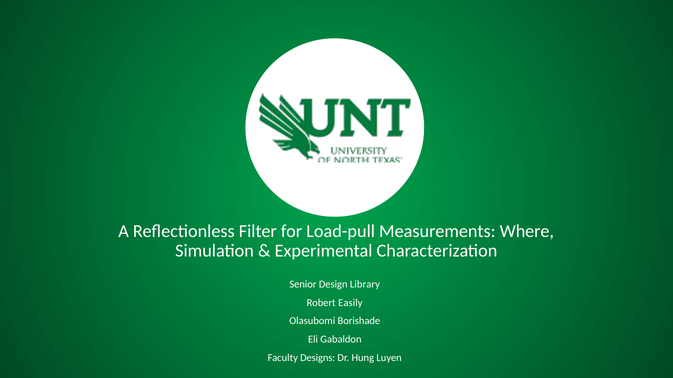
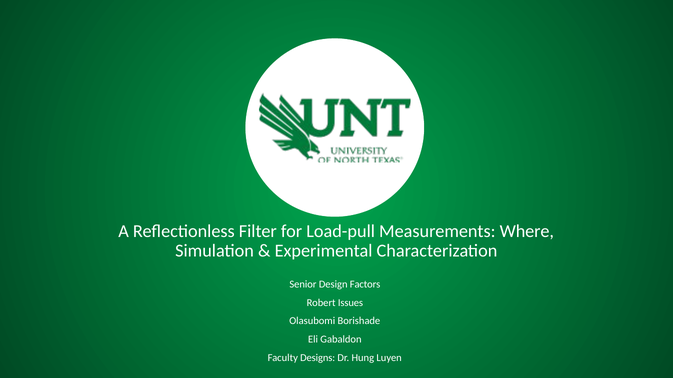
Library: Library -> Factors
Easily: Easily -> Issues
